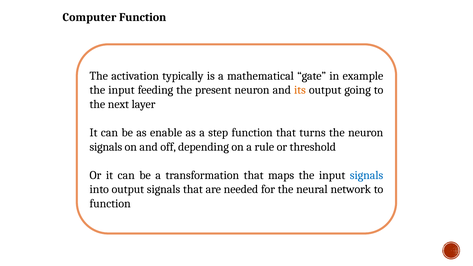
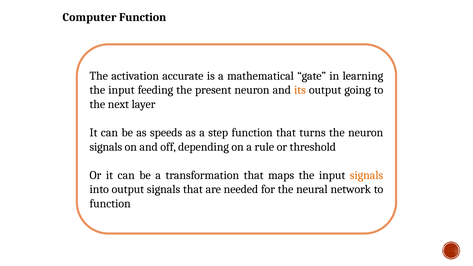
typically: typically -> accurate
example: example -> learning
enable: enable -> speeds
signals at (367, 175) colour: blue -> orange
